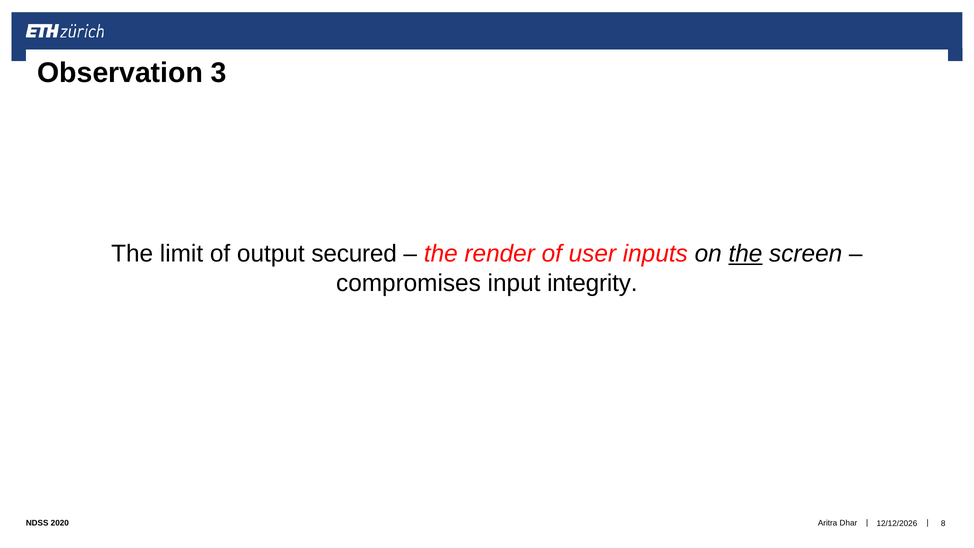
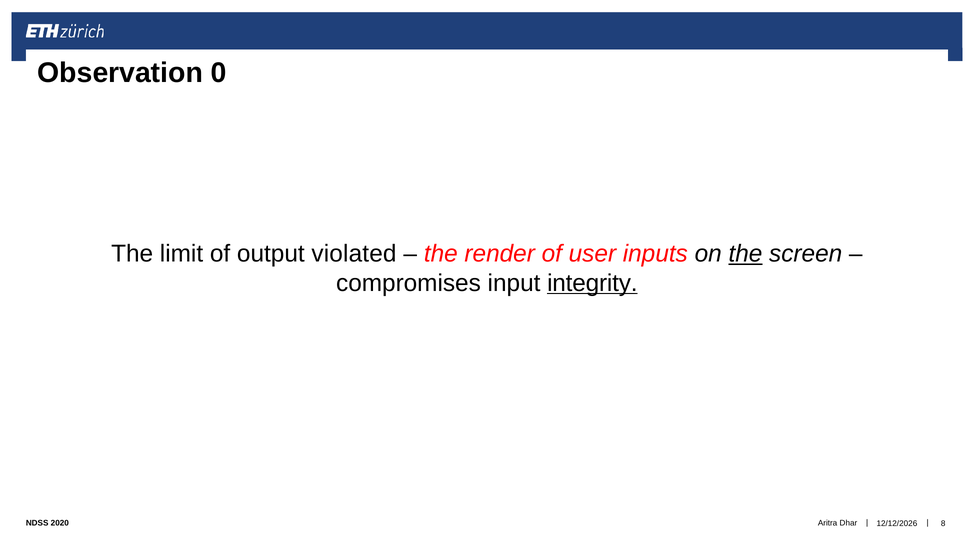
3: 3 -> 0
secured: secured -> violated
integrity underline: none -> present
